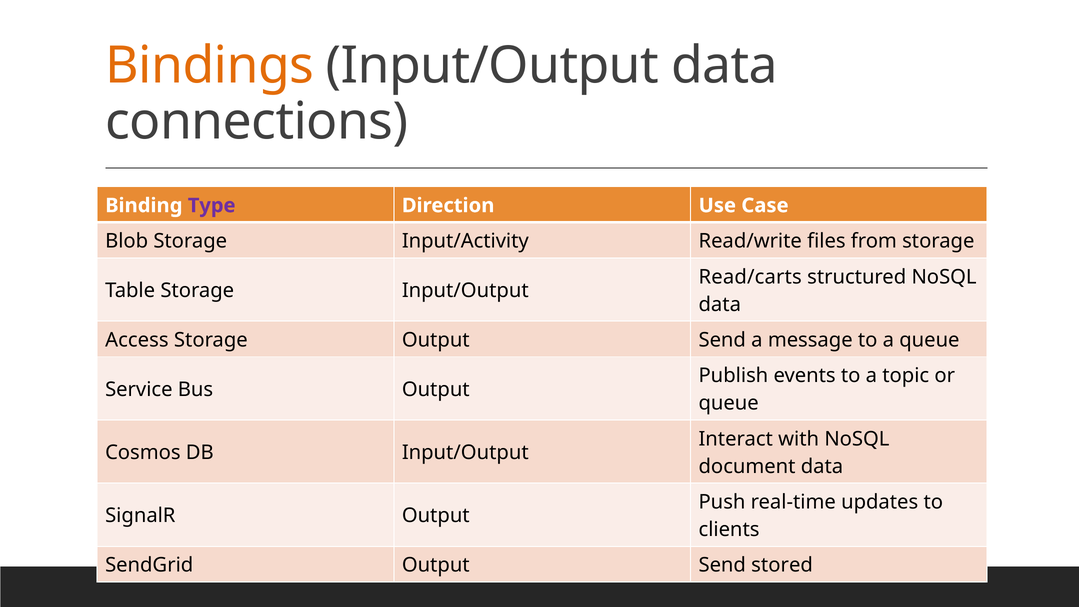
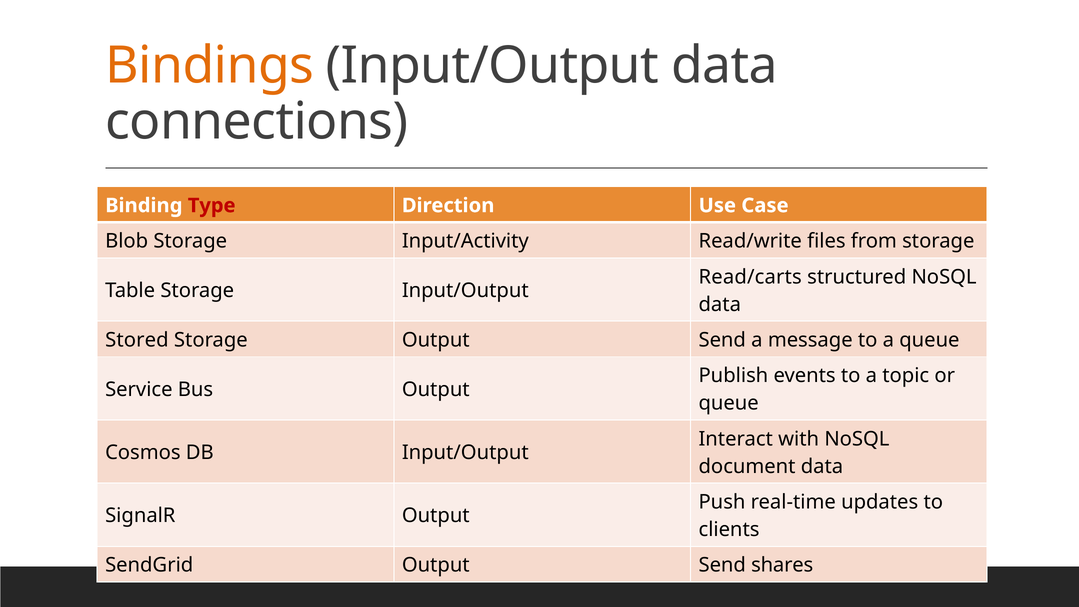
Type colour: purple -> red
Access: Access -> Stored
stored: stored -> shares
